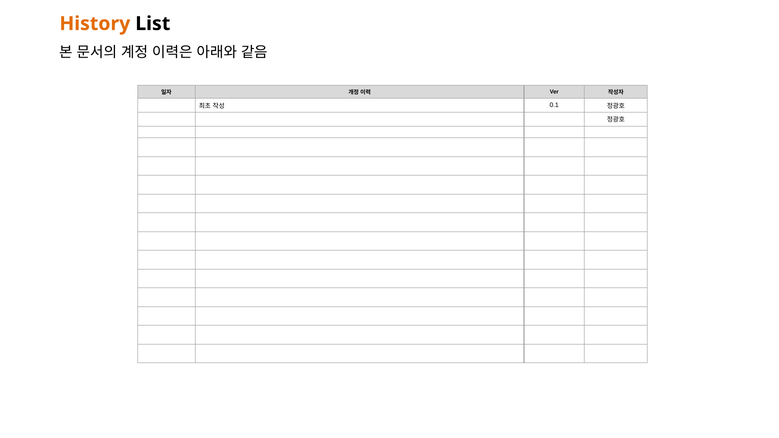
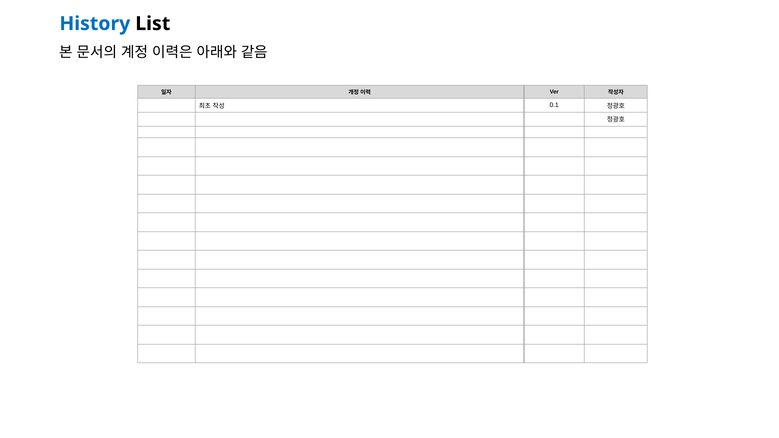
History colour: orange -> blue
